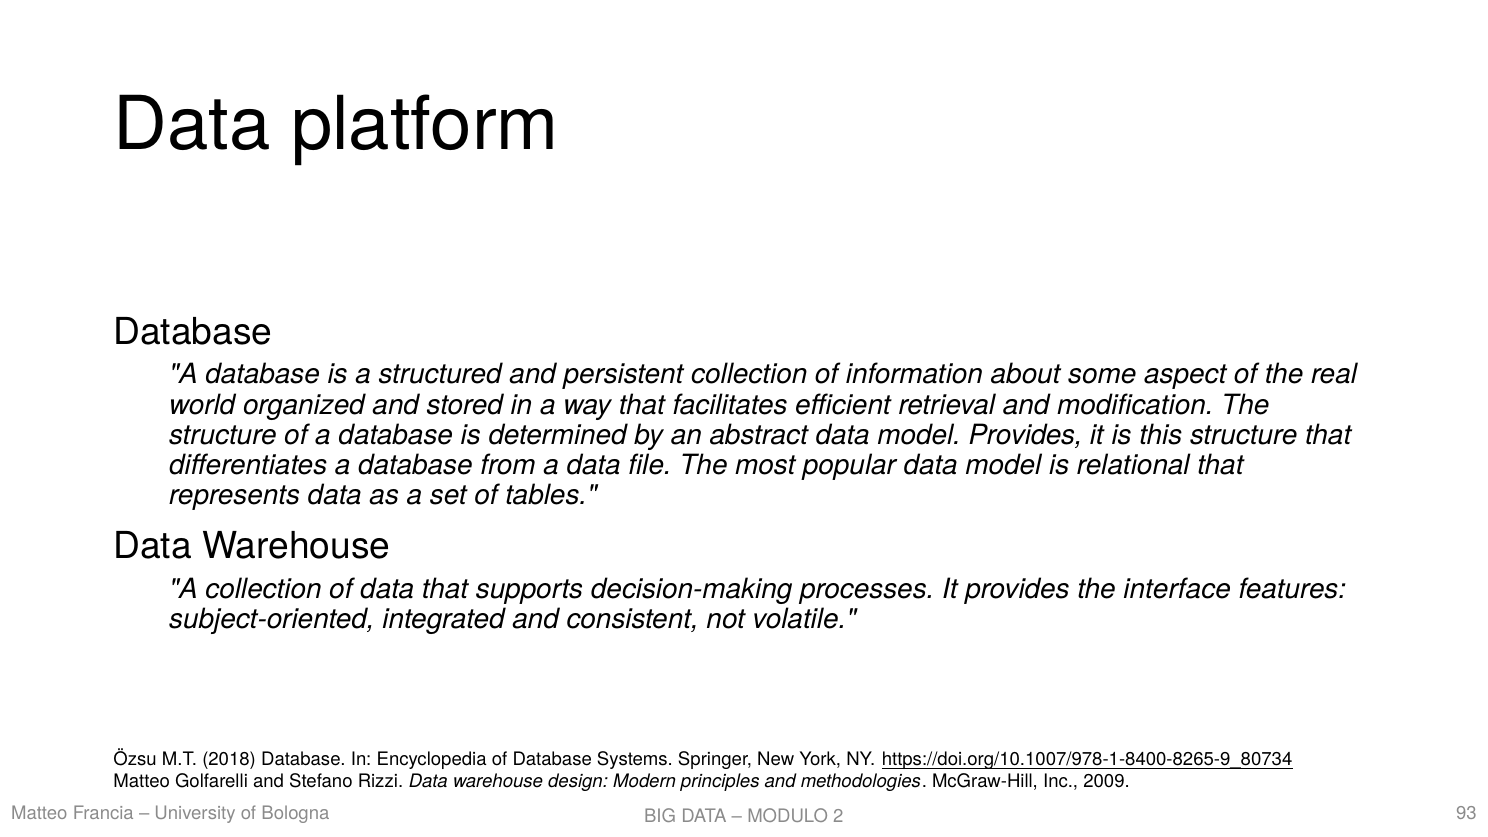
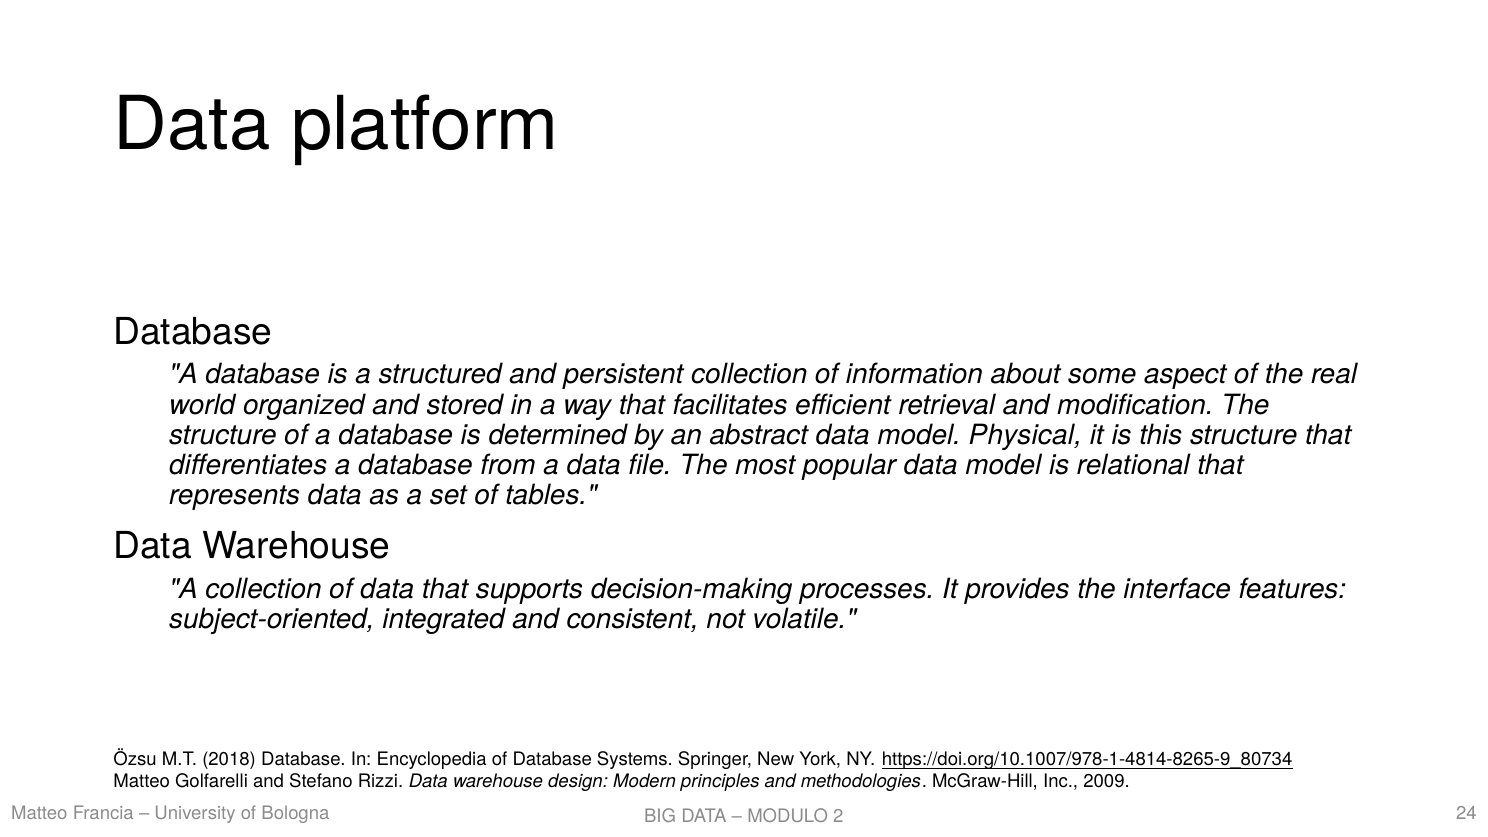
model Provides: Provides -> Physical
https://doi.org/10.1007/978-1-8400-8265-9_80734: https://doi.org/10.1007/978-1-8400-8265-9_80734 -> https://doi.org/10.1007/978-1-4814-8265-9_80734
93: 93 -> 24
